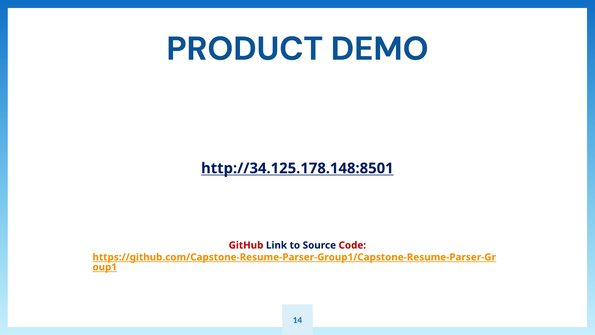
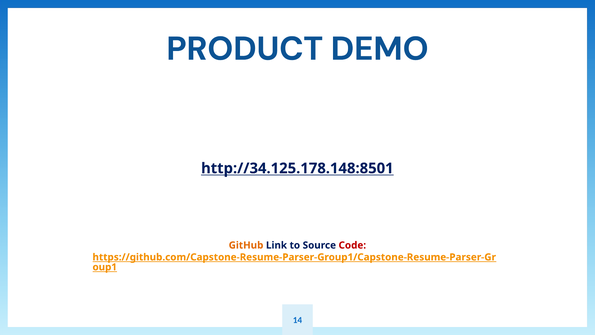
GitHub colour: red -> orange
